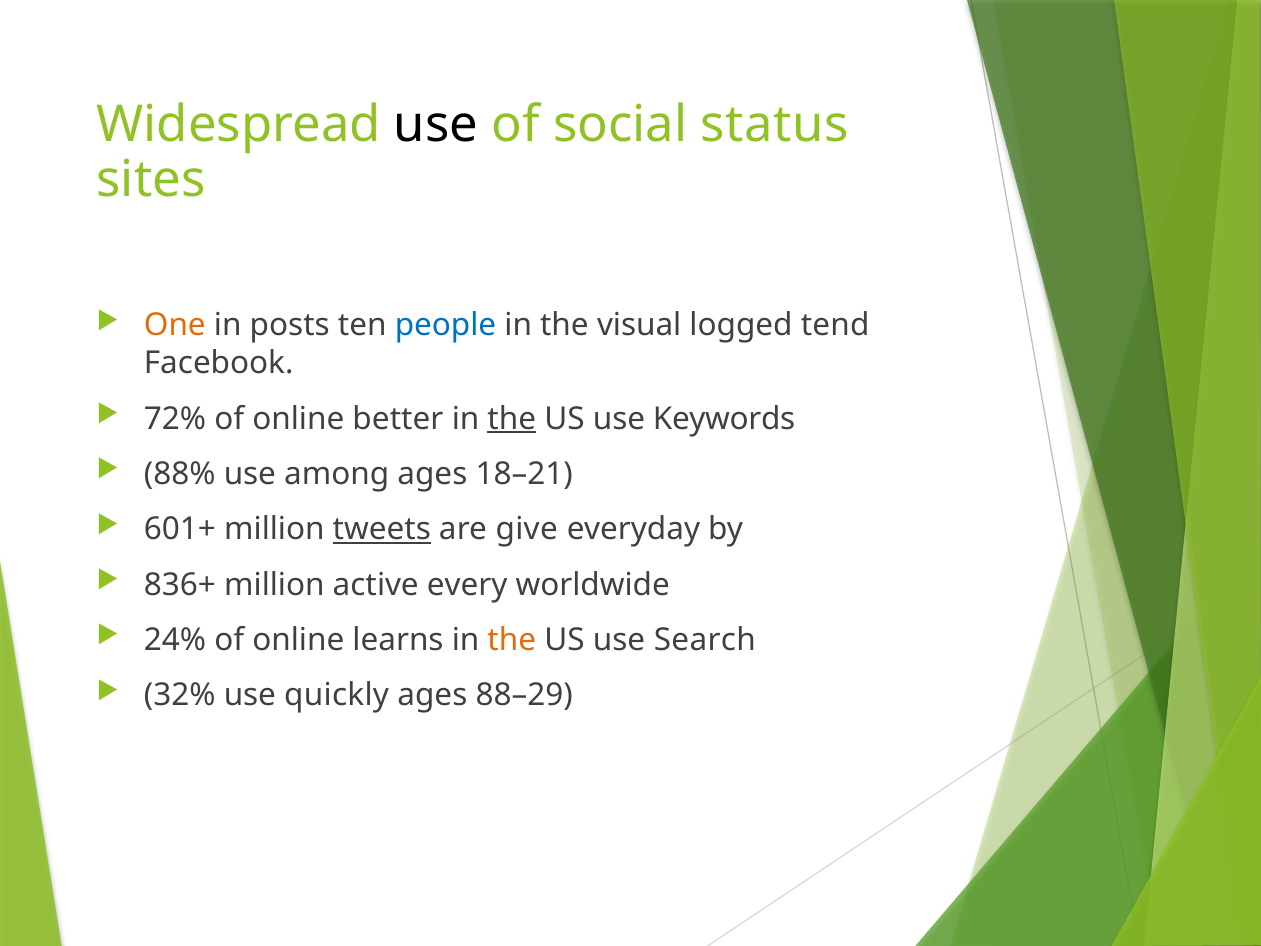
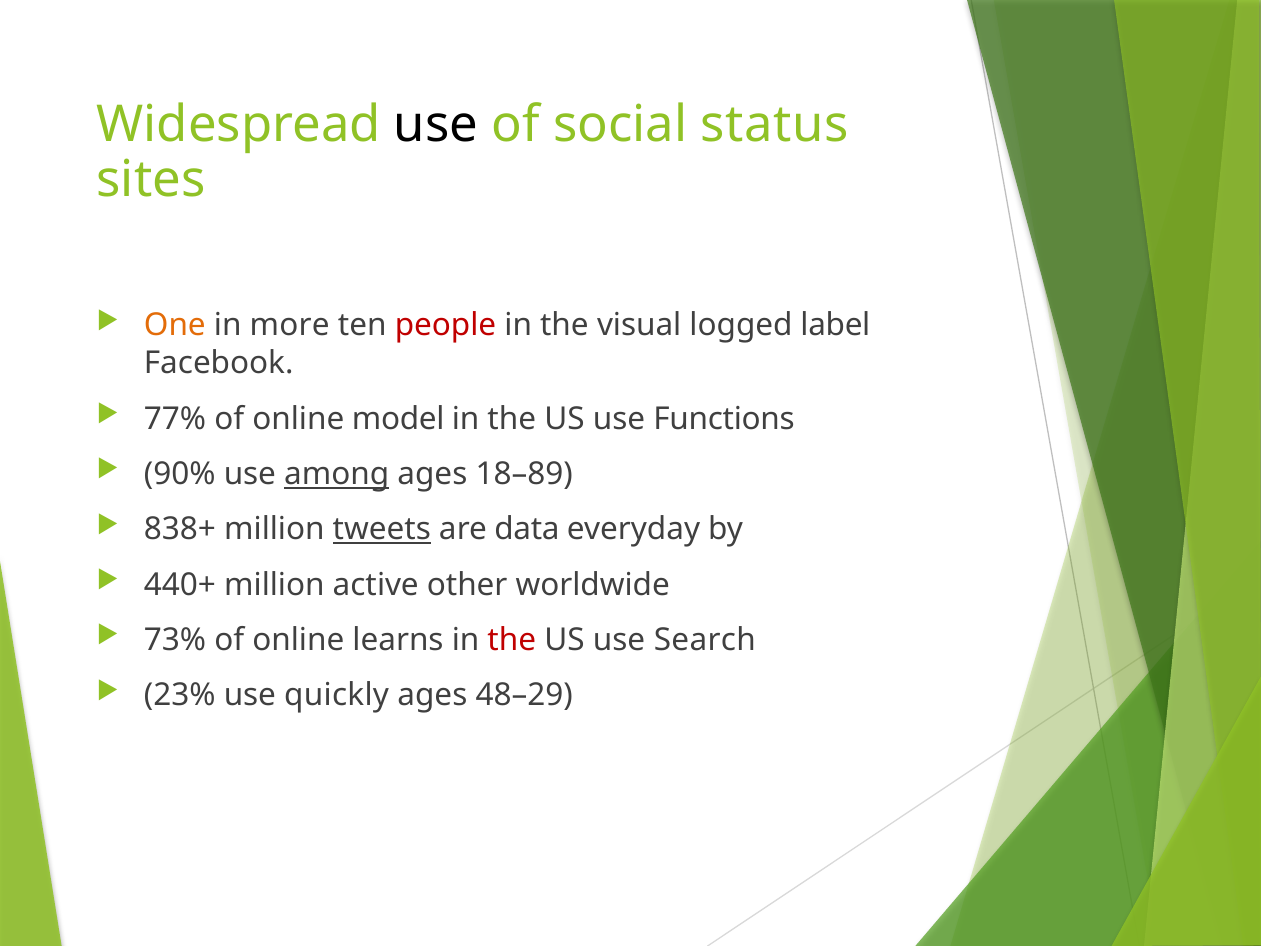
posts: posts -> more
people colour: blue -> red
tend: tend -> label
72%: 72% -> 77%
better: better -> model
the at (512, 419) underline: present -> none
Keywords: Keywords -> Functions
88%: 88% -> 90%
among underline: none -> present
18–21: 18–21 -> 18–89
601+: 601+ -> 838+
give: give -> data
836+: 836+ -> 440+
every: every -> other
24%: 24% -> 73%
the at (512, 640) colour: orange -> red
32%: 32% -> 23%
88–29: 88–29 -> 48–29
